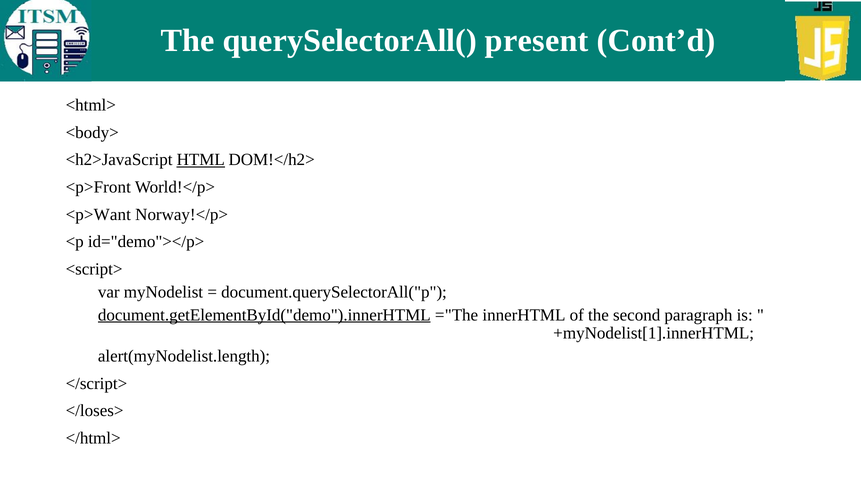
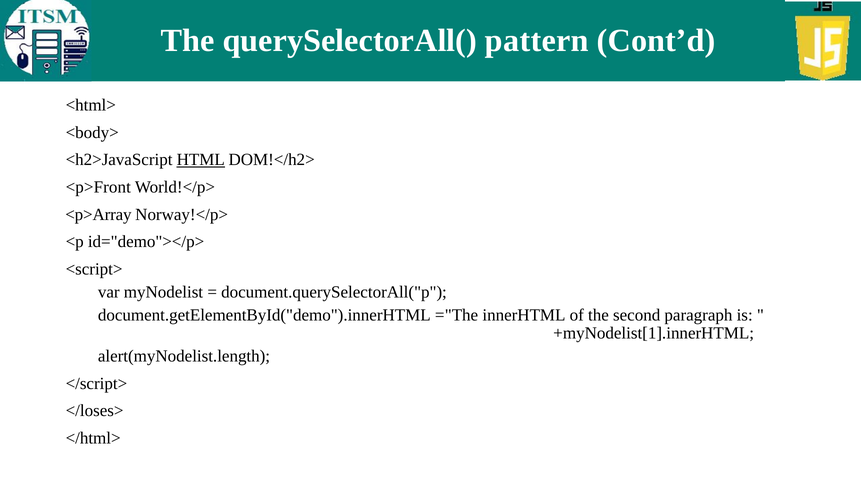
present: present -> pattern
<p>Want: <p>Want -> <p>Array
document.getElementById("demo").innerHTML underline: present -> none
